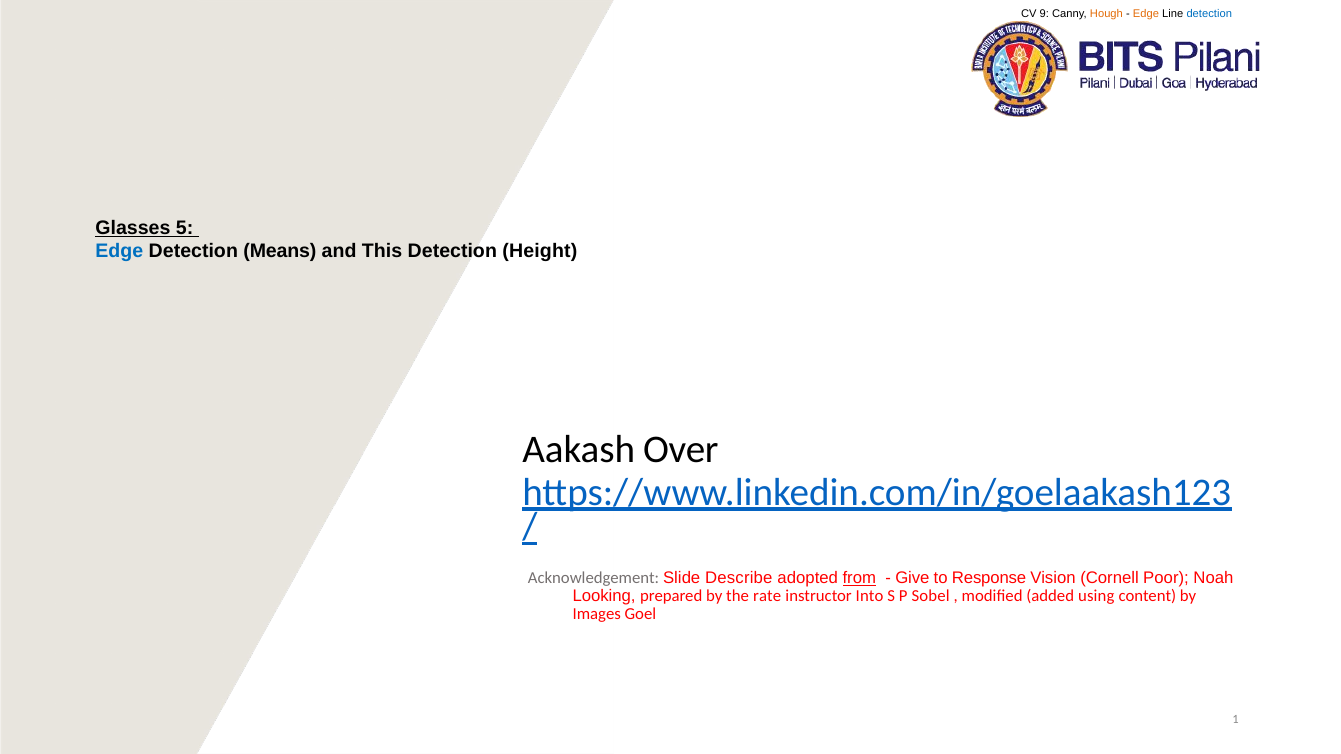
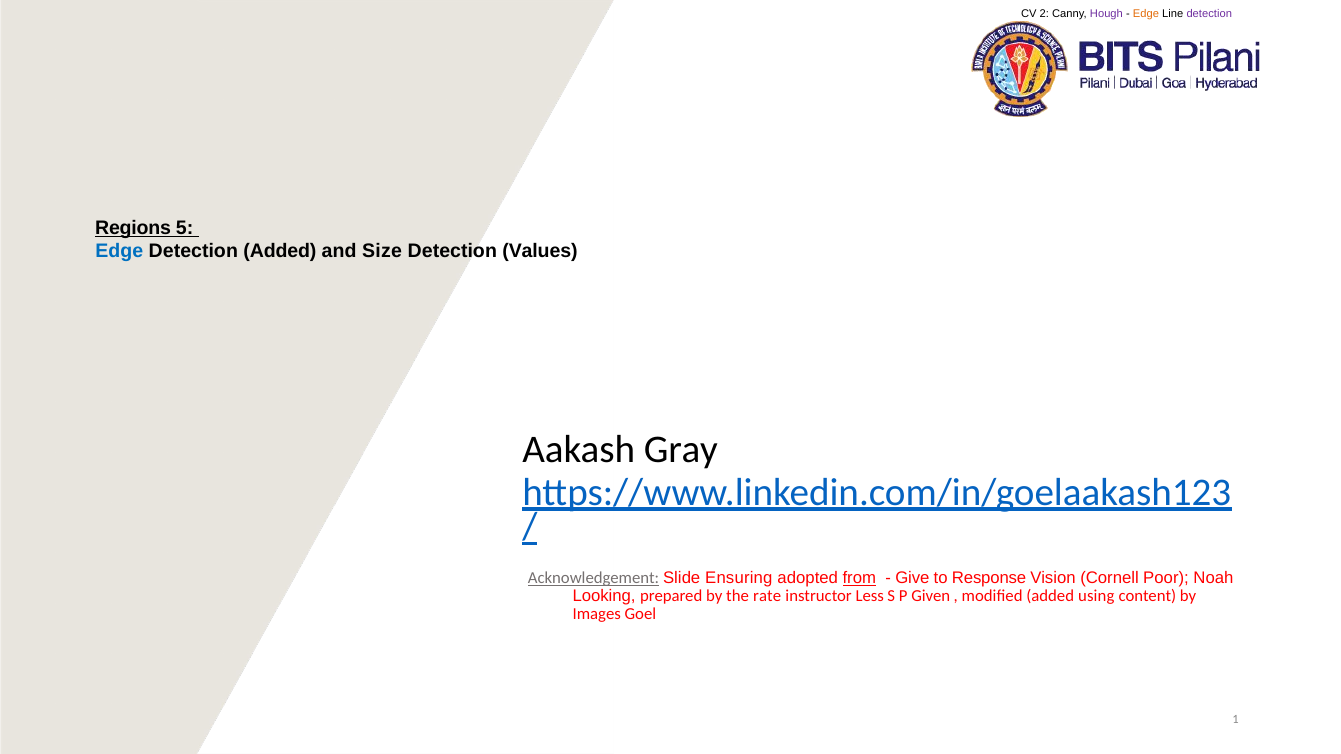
9: 9 -> 2
Hough colour: orange -> purple
detection at (1209, 14) colour: blue -> purple
Glasses: Glasses -> Regions
Detection Means: Means -> Added
This: This -> Size
Height: Height -> Values
Over: Over -> Gray
Acknowledgement underline: none -> present
Describe: Describe -> Ensuring
Into: Into -> Less
Sobel: Sobel -> Given
